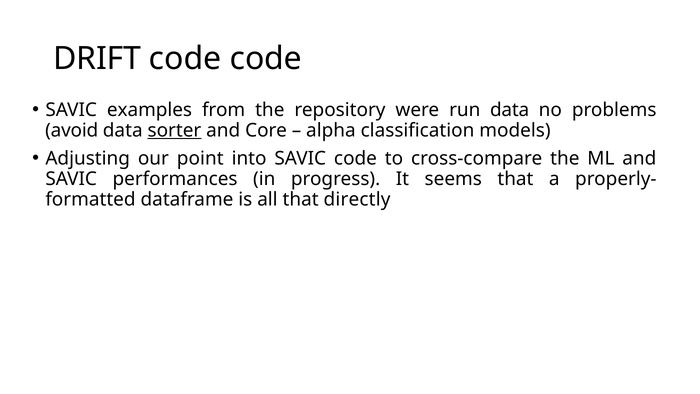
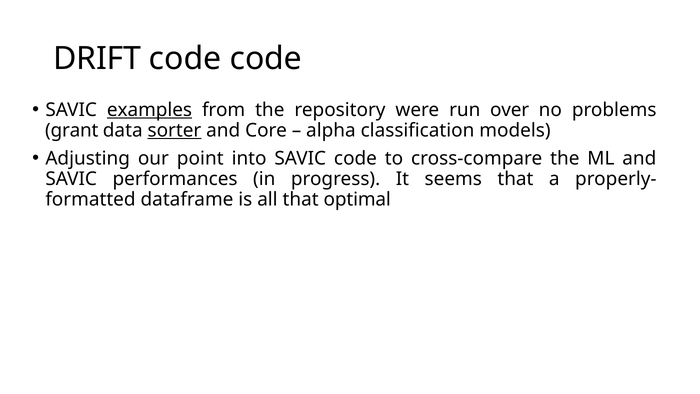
examples underline: none -> present
run data: data -> over
avoid: avoid -> grant
directly: directly -> optimal
